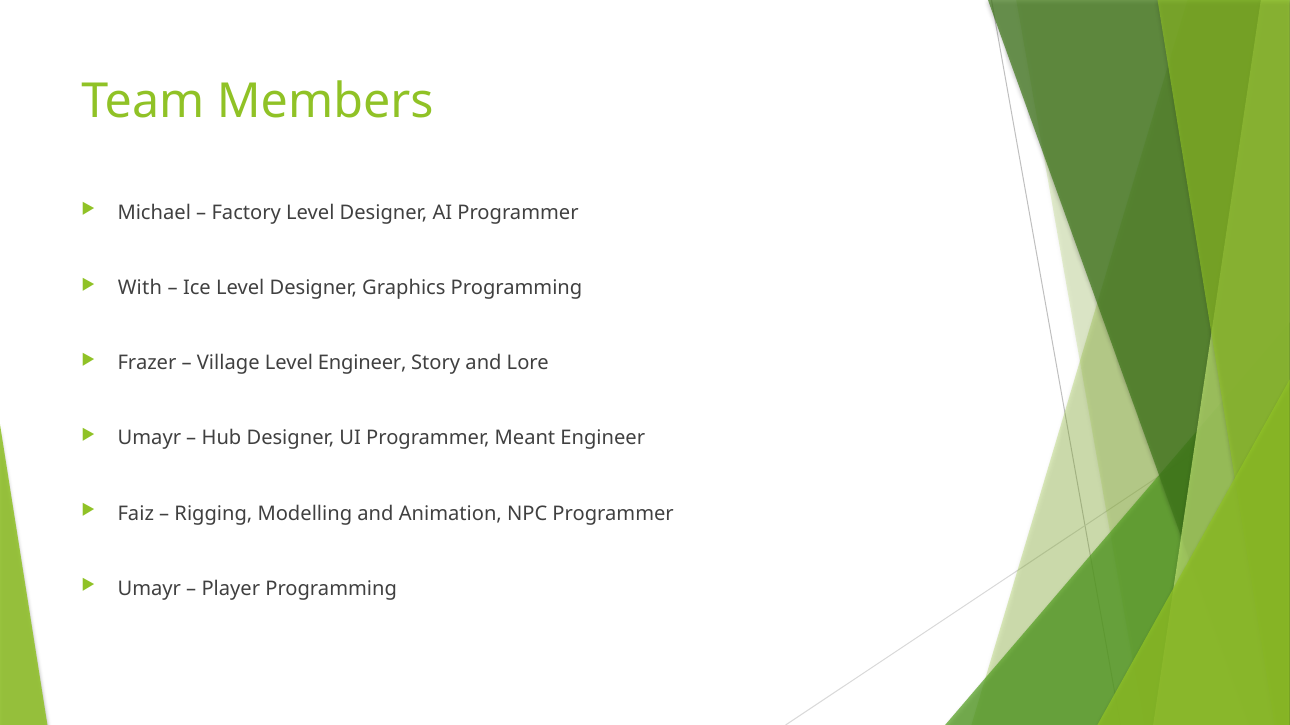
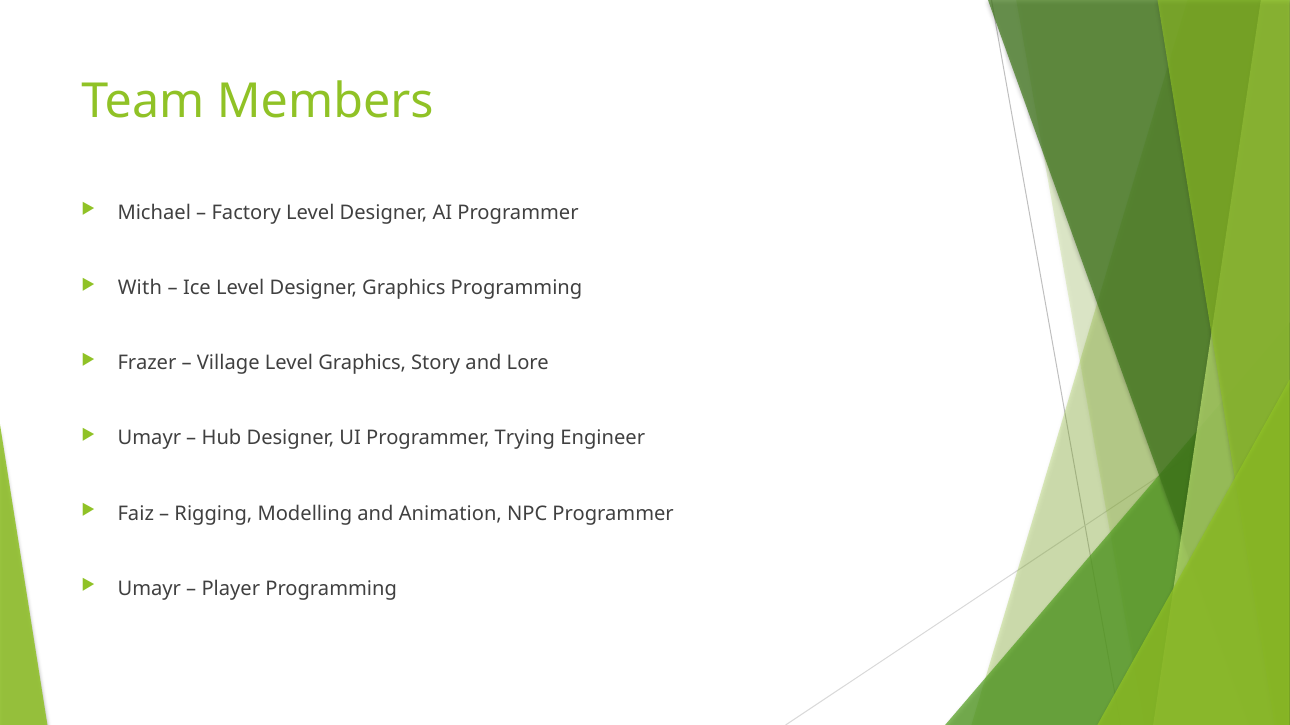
Level Engineer: Engineer -> Graphics
Meant: Meant -> Trying
